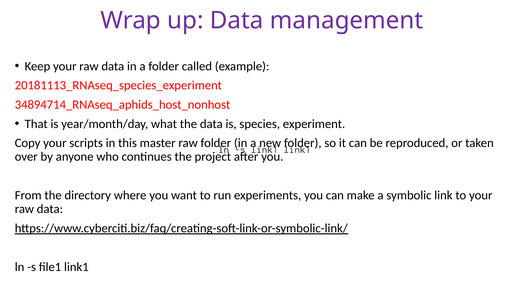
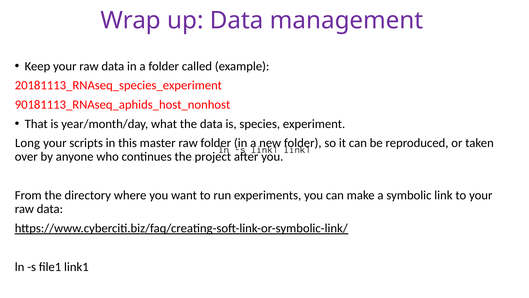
34894714_RNAseq_aphids_host_nonhost: 34894714_RNAseq_aphids_host_nonhost -> 90181113_RNAseq_aphids_host_nonhost
Copy: Copy -> Long
